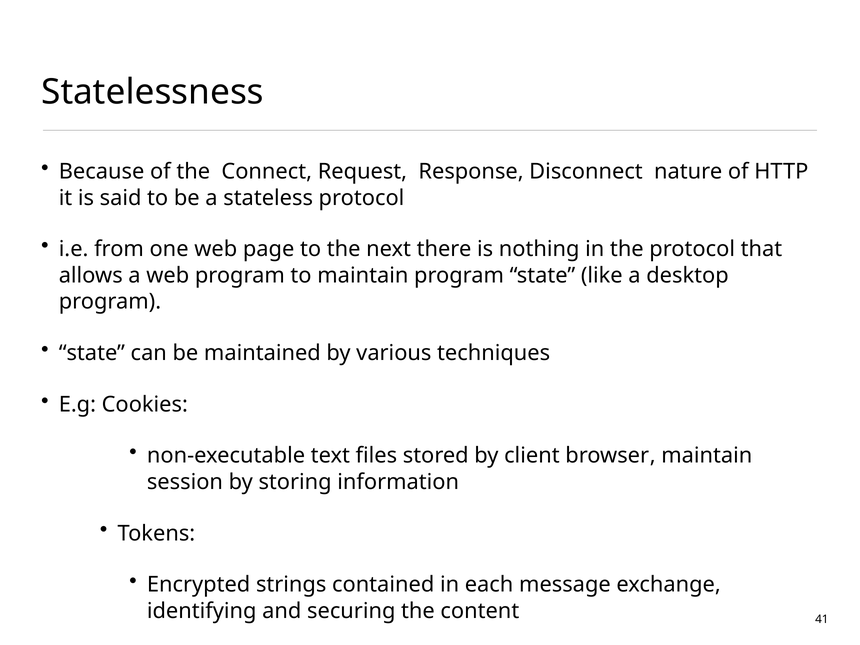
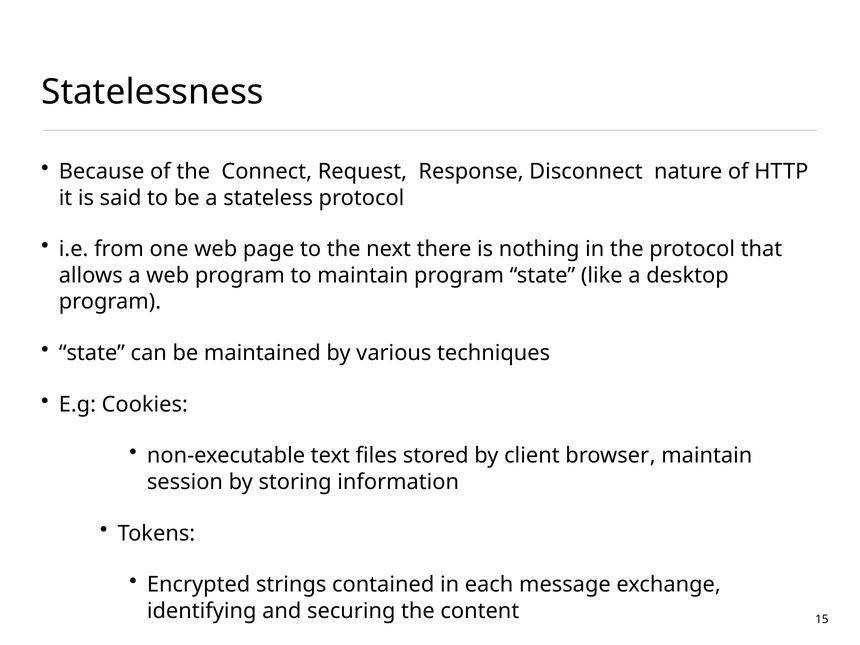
41: 41 -> 15
